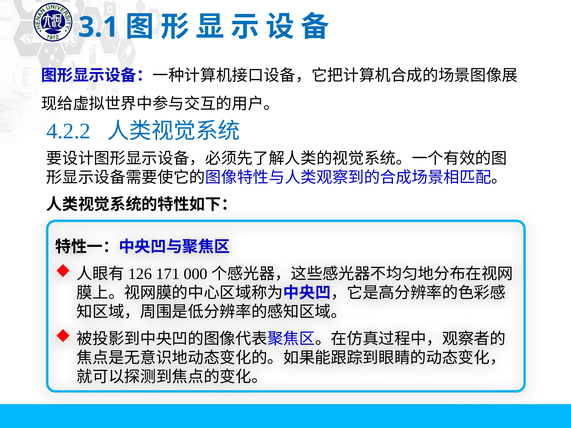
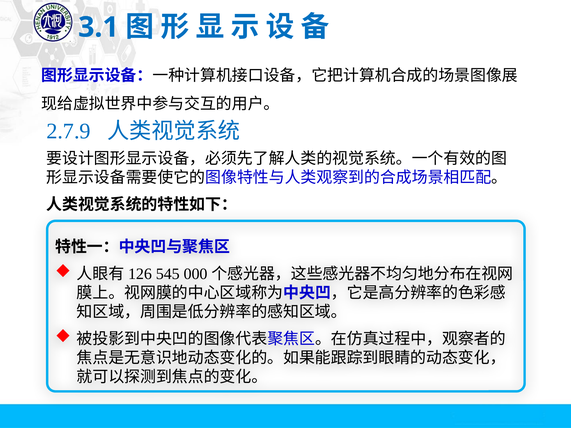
4.2.2: 4.2.2 -> 2.7.9
171: 171 -> 545
